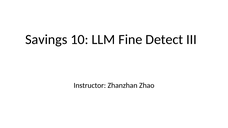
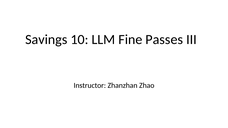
Detect: Detect -> Passes
